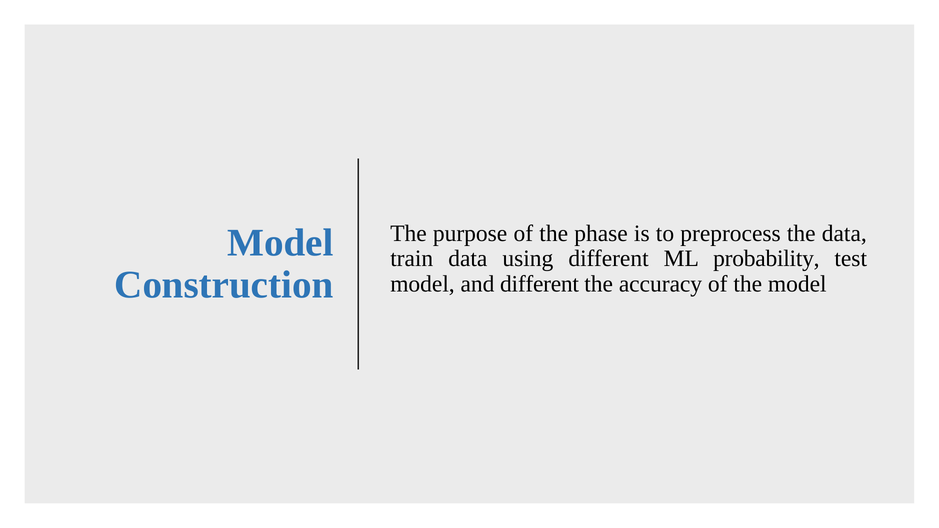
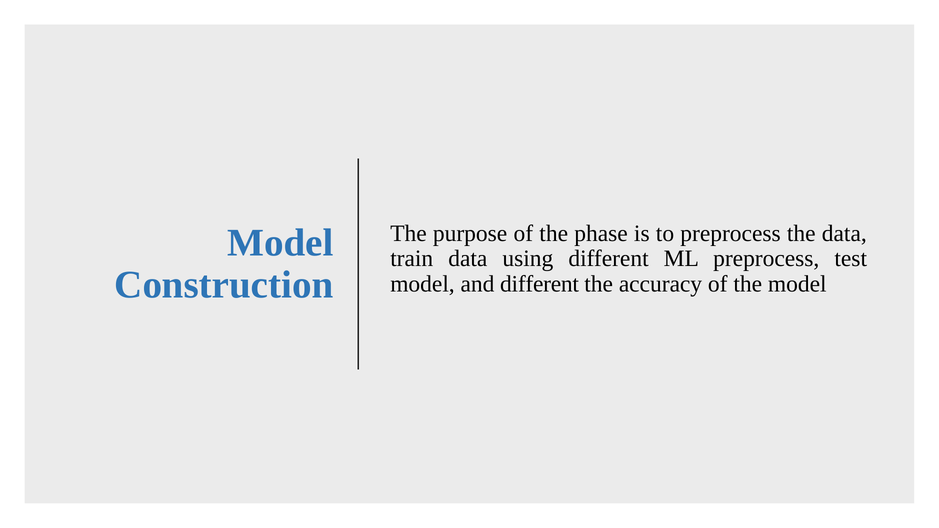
ML probability: probability -> preprocess
